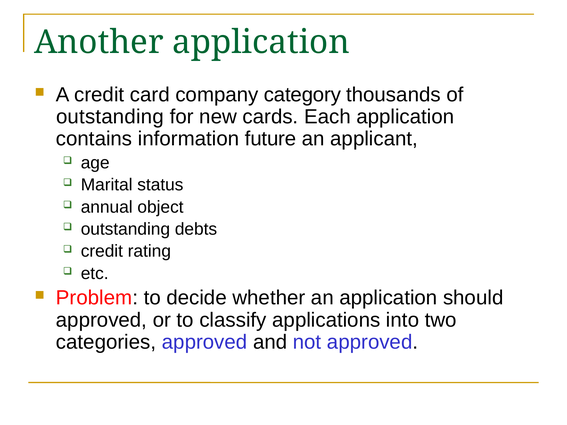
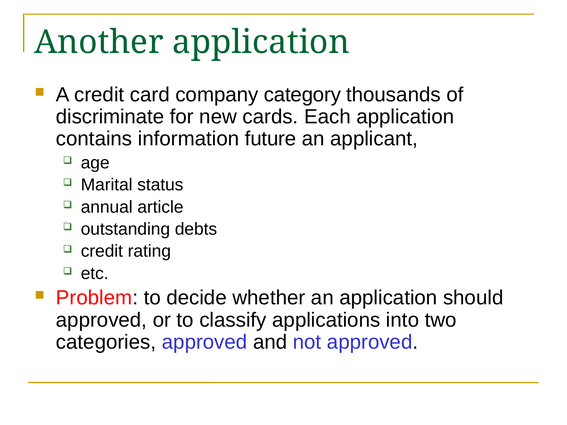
outstanding at (110, 117): outstanding -> discriminate
object: object -> article
